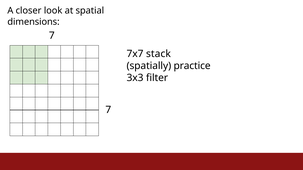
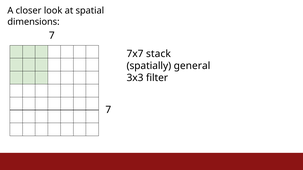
practice: practice -> general
